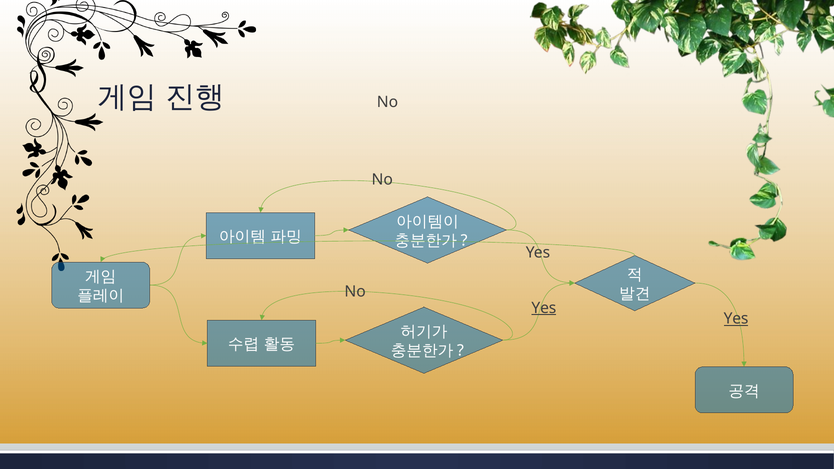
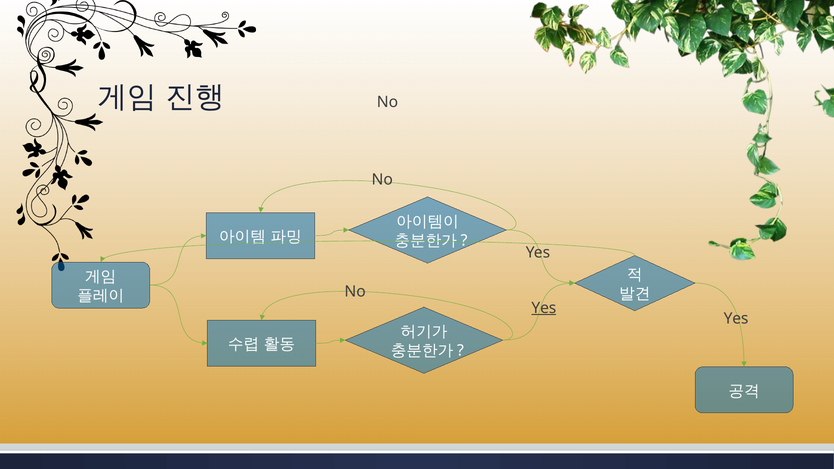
Yes at (736, 319) underline: present -> none
